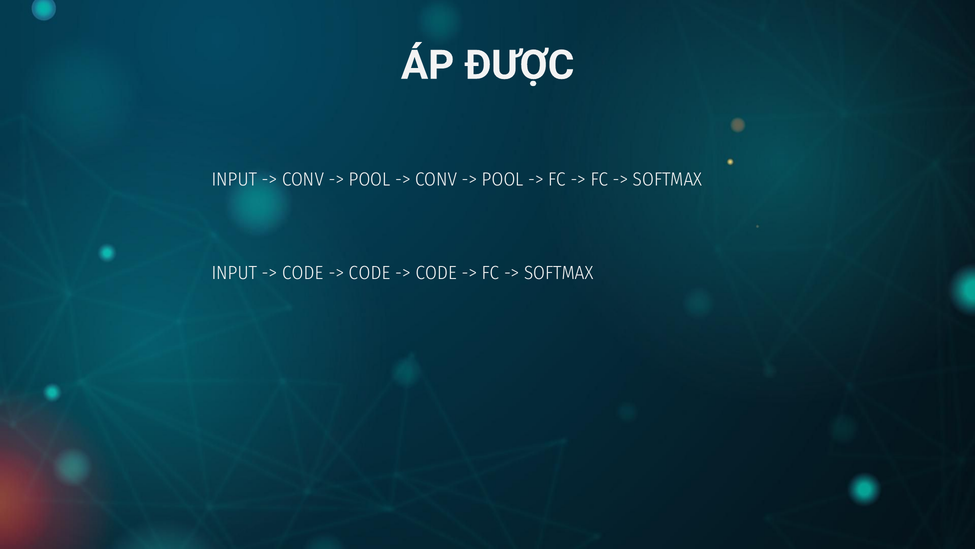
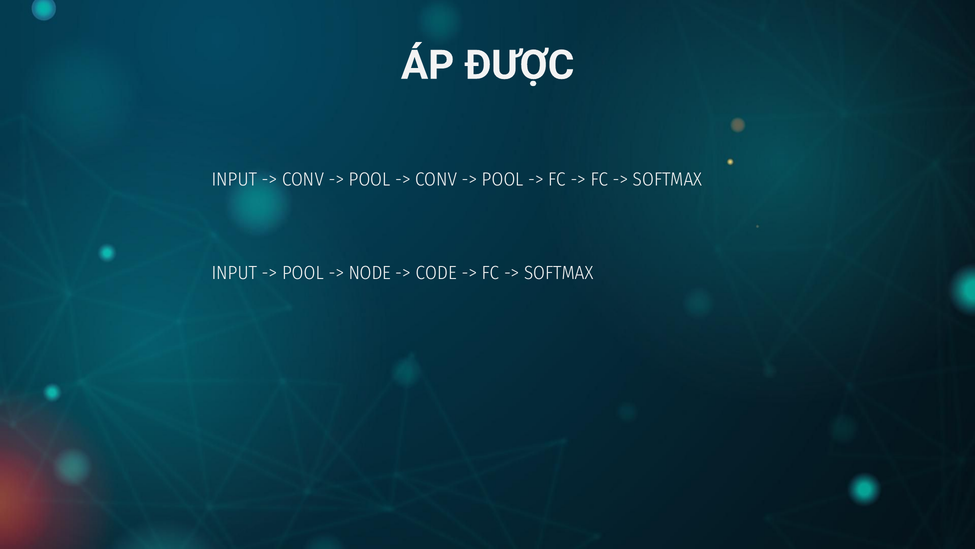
CODE at (303, 273): CODE -> POOL
CODE at (370, 273): CODE -> NODE
